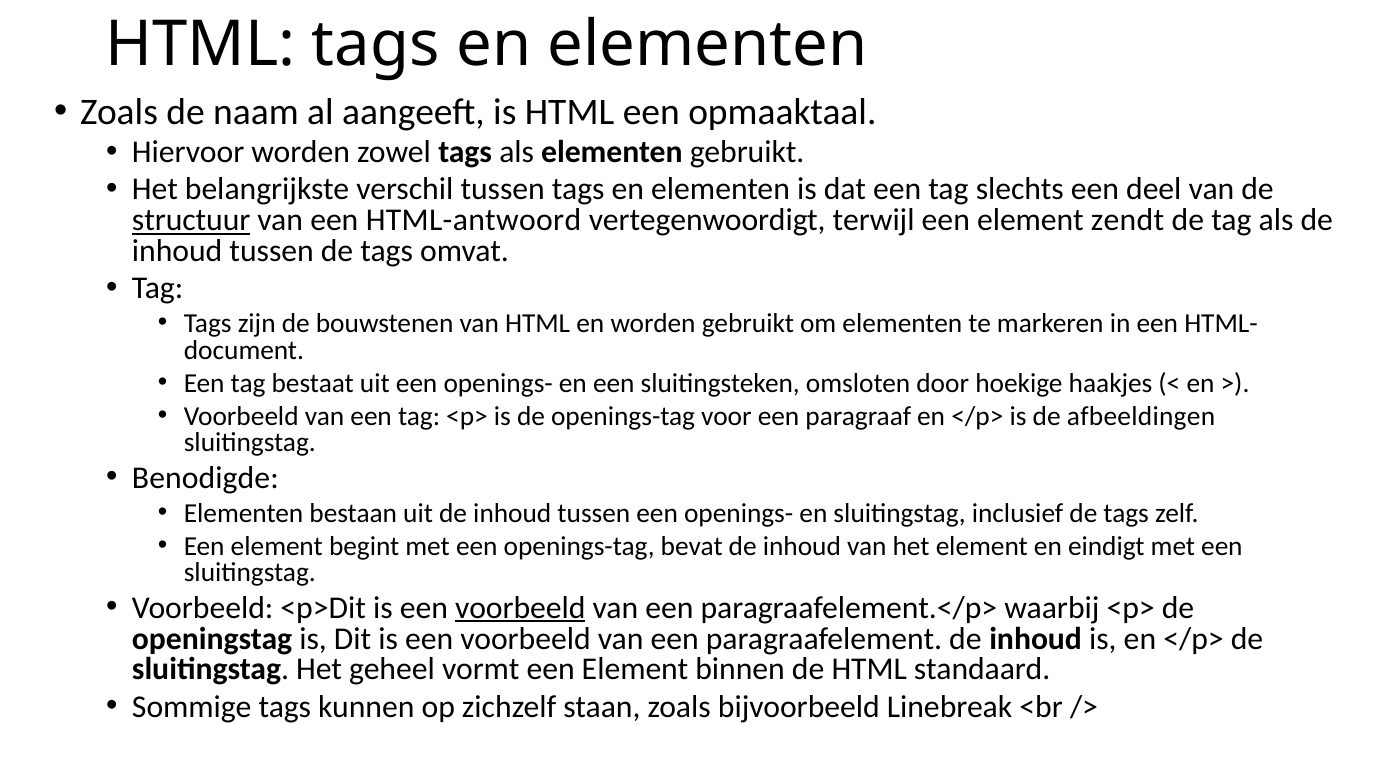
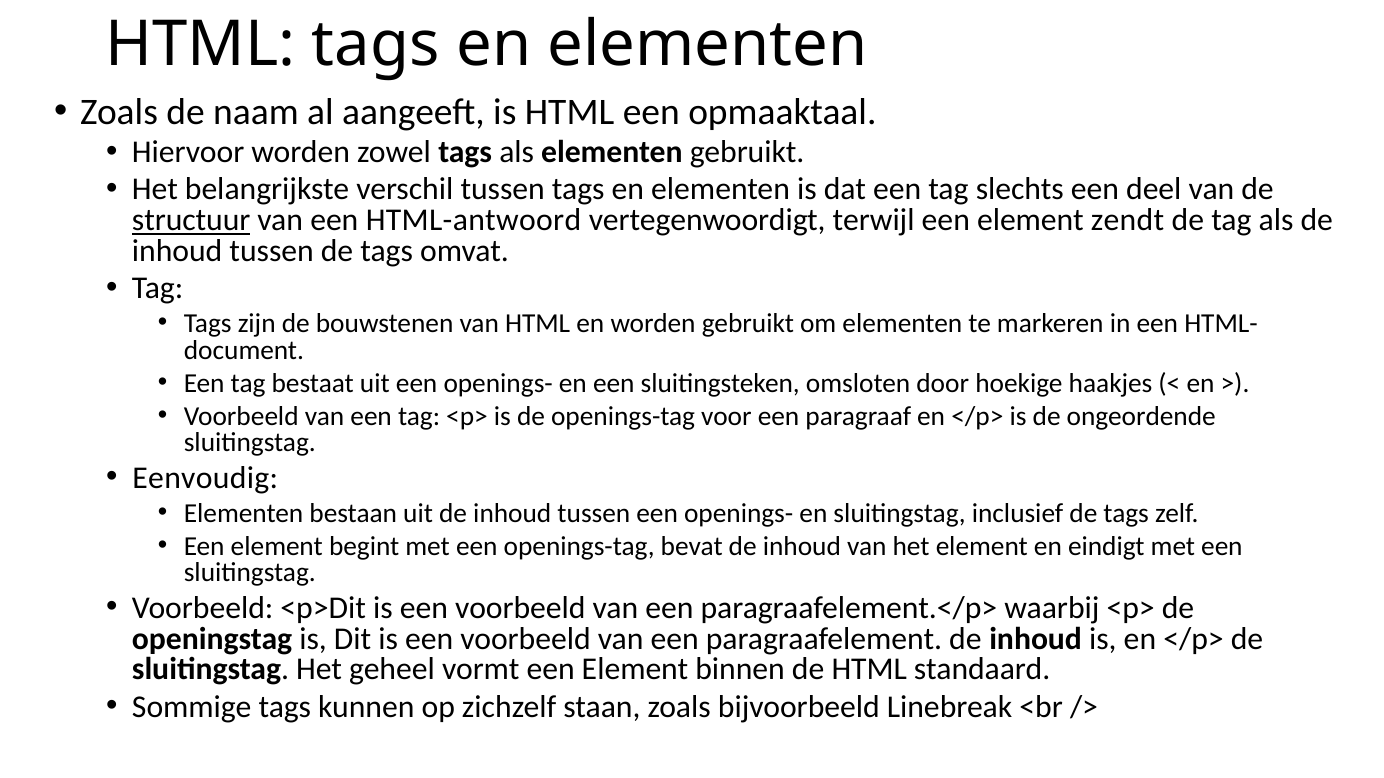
afbeeldingen: afbeeldingen -> ongeordende
Benodigde: Benodigde -> Eenvoudig
voorbeeld at (520, 608) underline: present -> none
